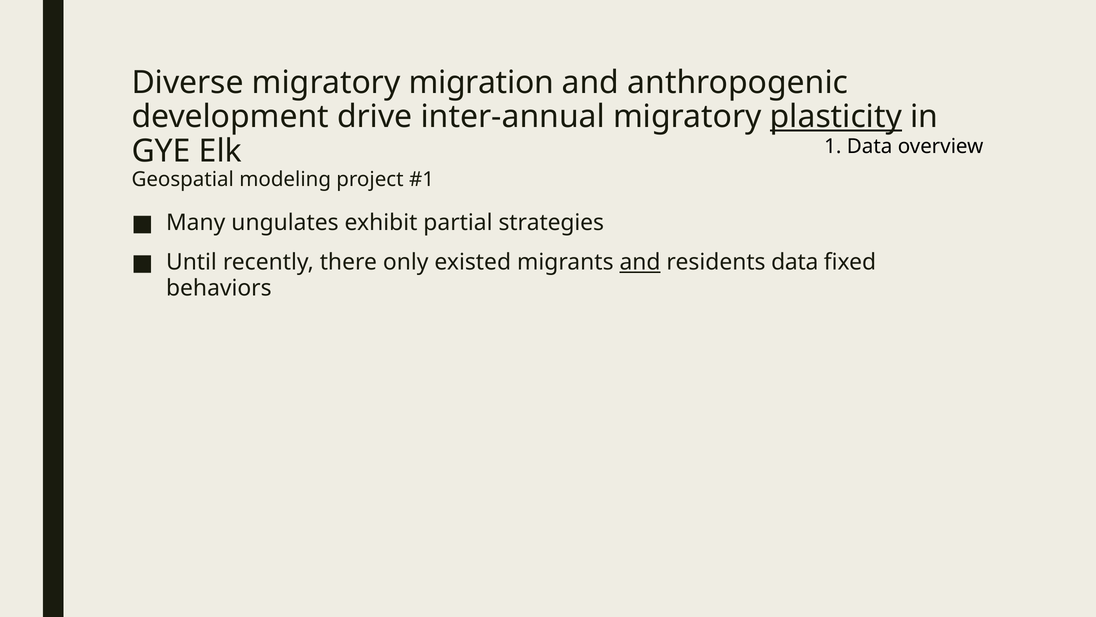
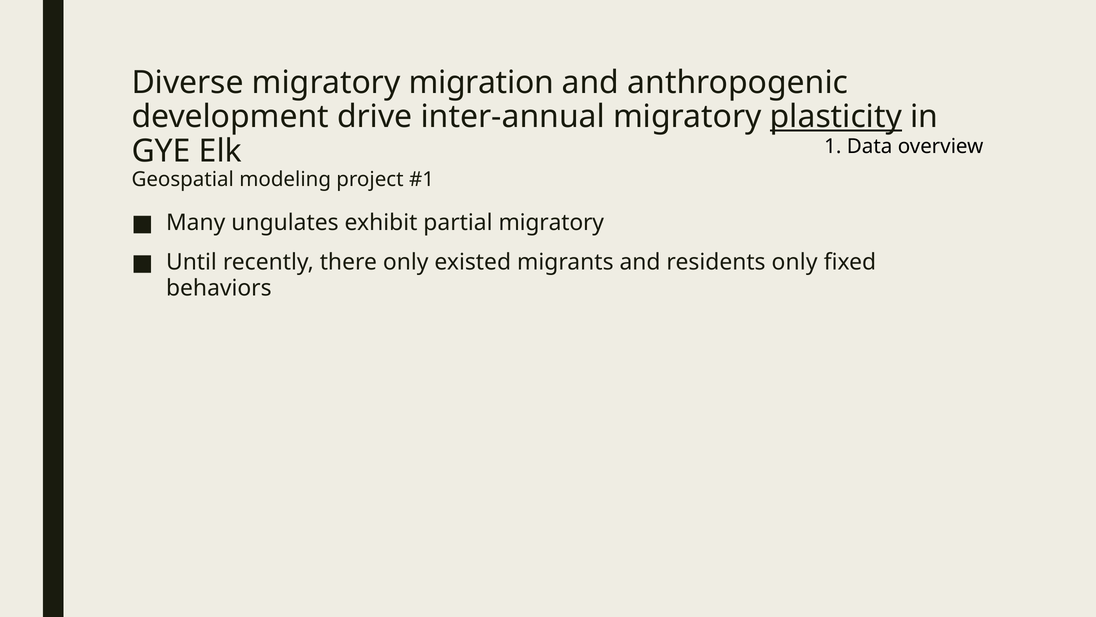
partial strategies: strategies -> migratory
and at (640, 262) underline: present -> none
residents data: data -> only
